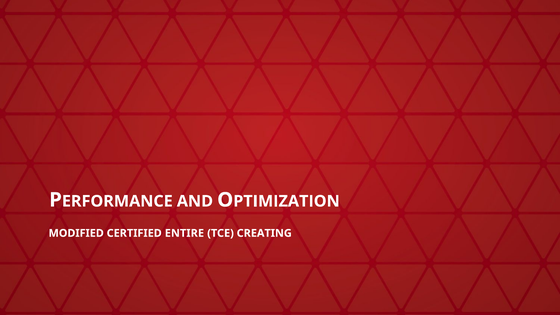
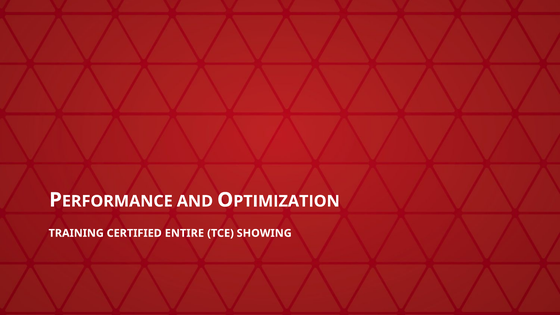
MODIFIED: MODIFIED -> TRAINING
CREATING: CREATING -> SHOWING
